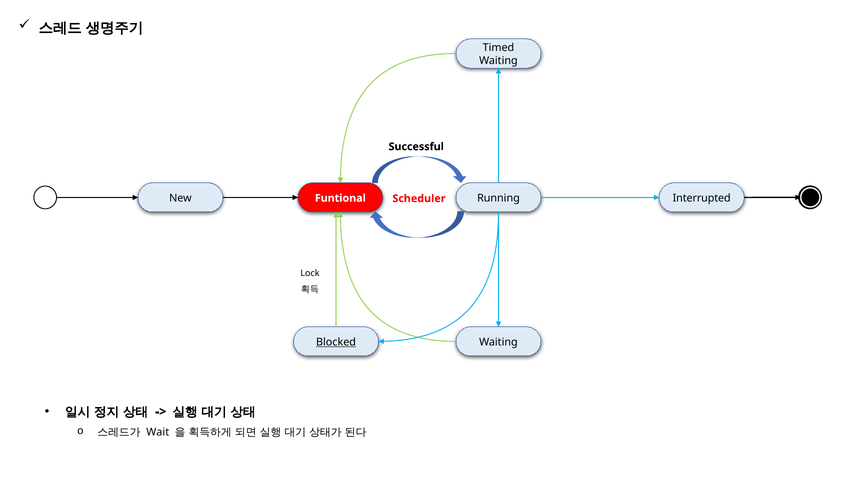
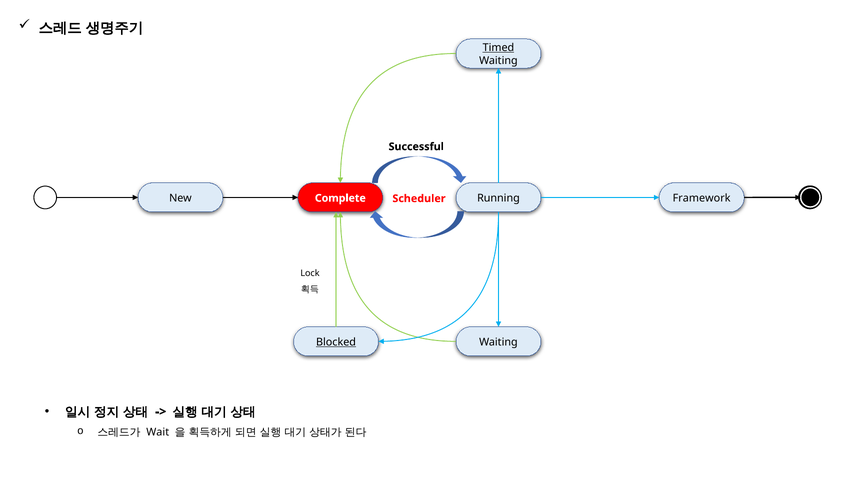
Timed underline: none -> present
Funtional: Funtional -> Complete
Interrupted: Interrupted -> Framework
